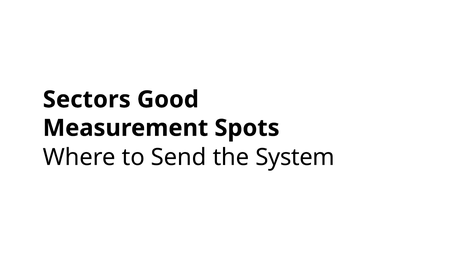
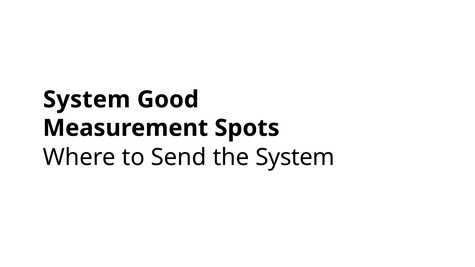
Sectors at (87, 100): Sectors -> System
